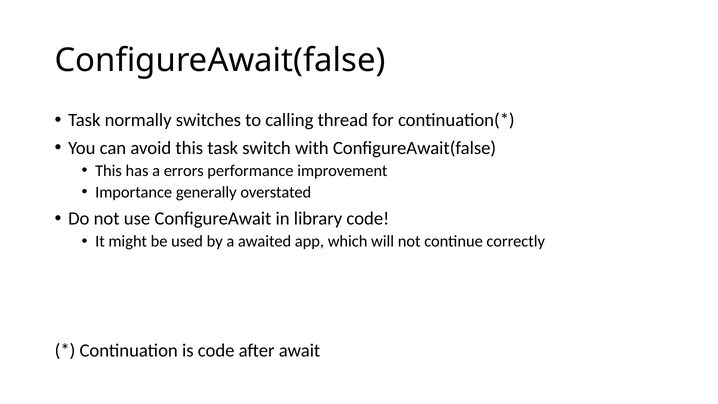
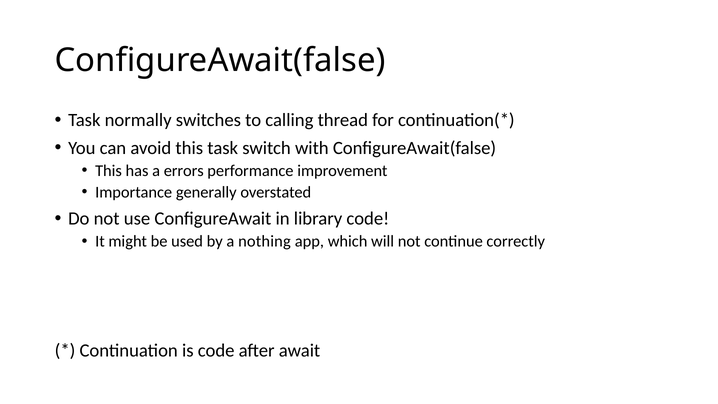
awaited: awaited -> nothing
